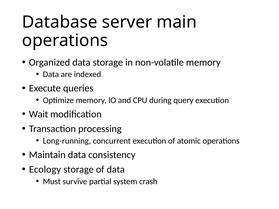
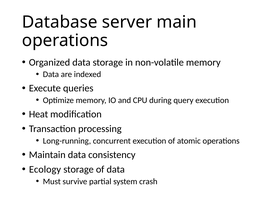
Wait: Wait -> Heat
